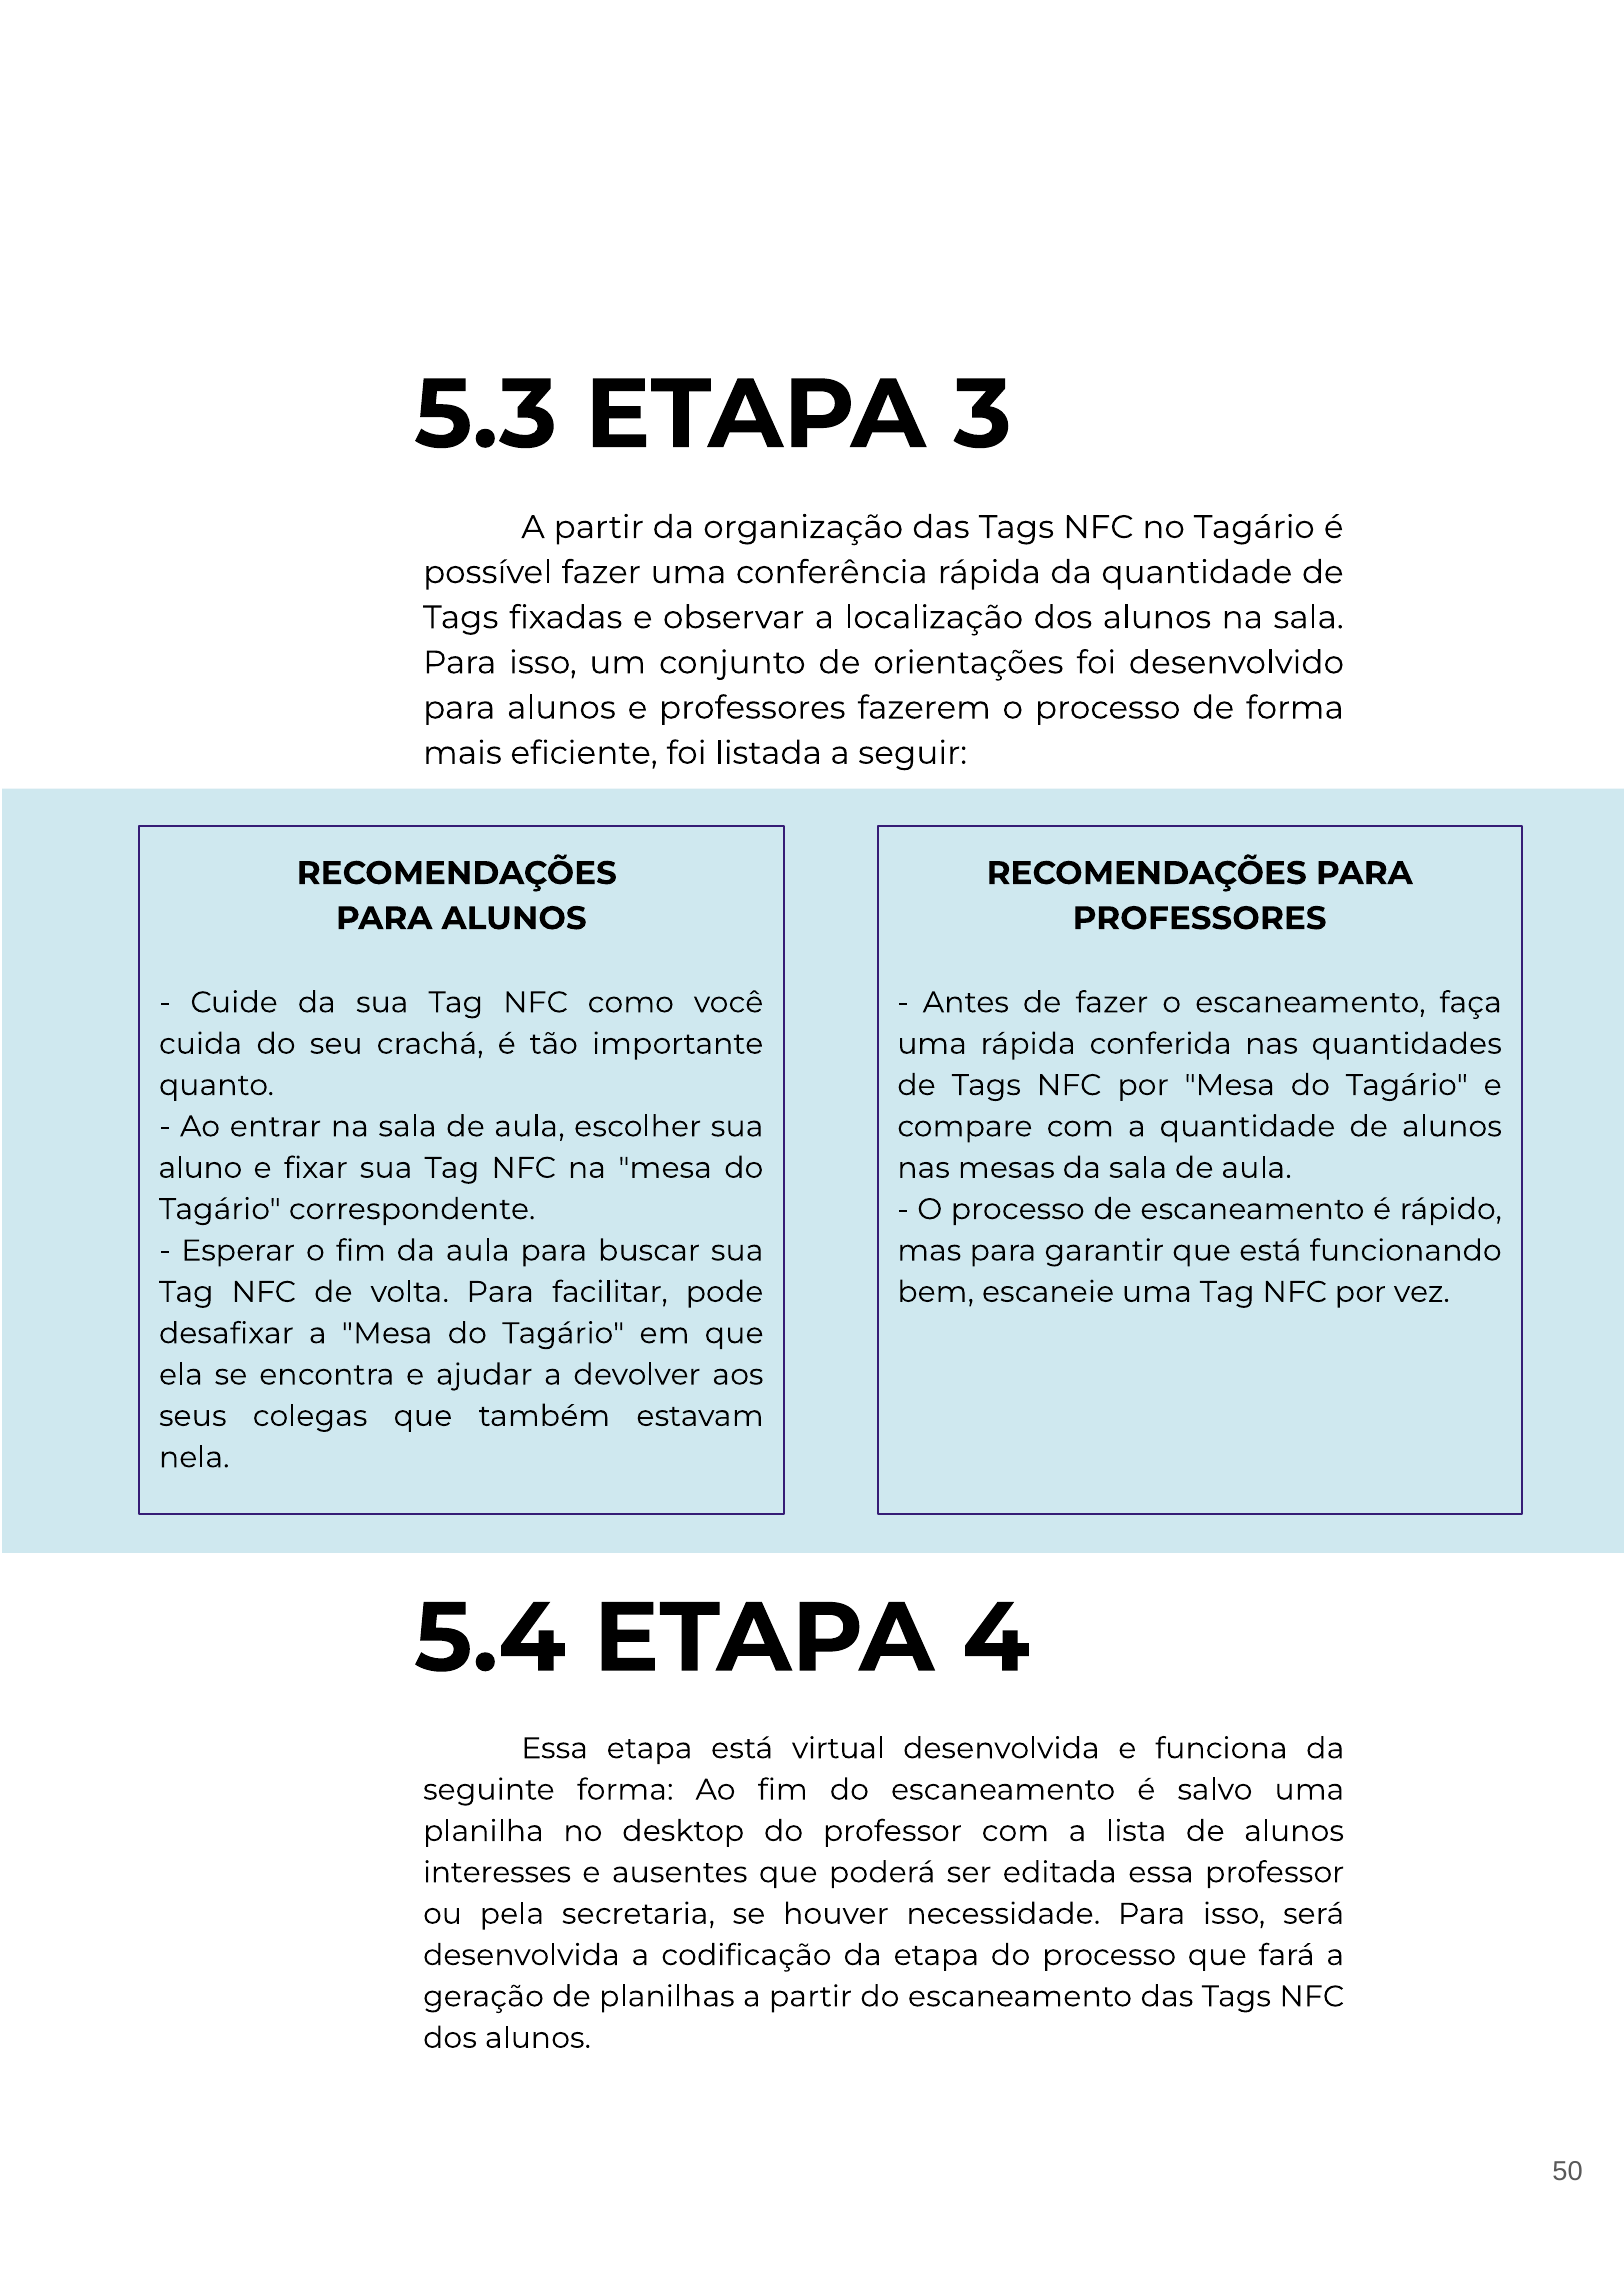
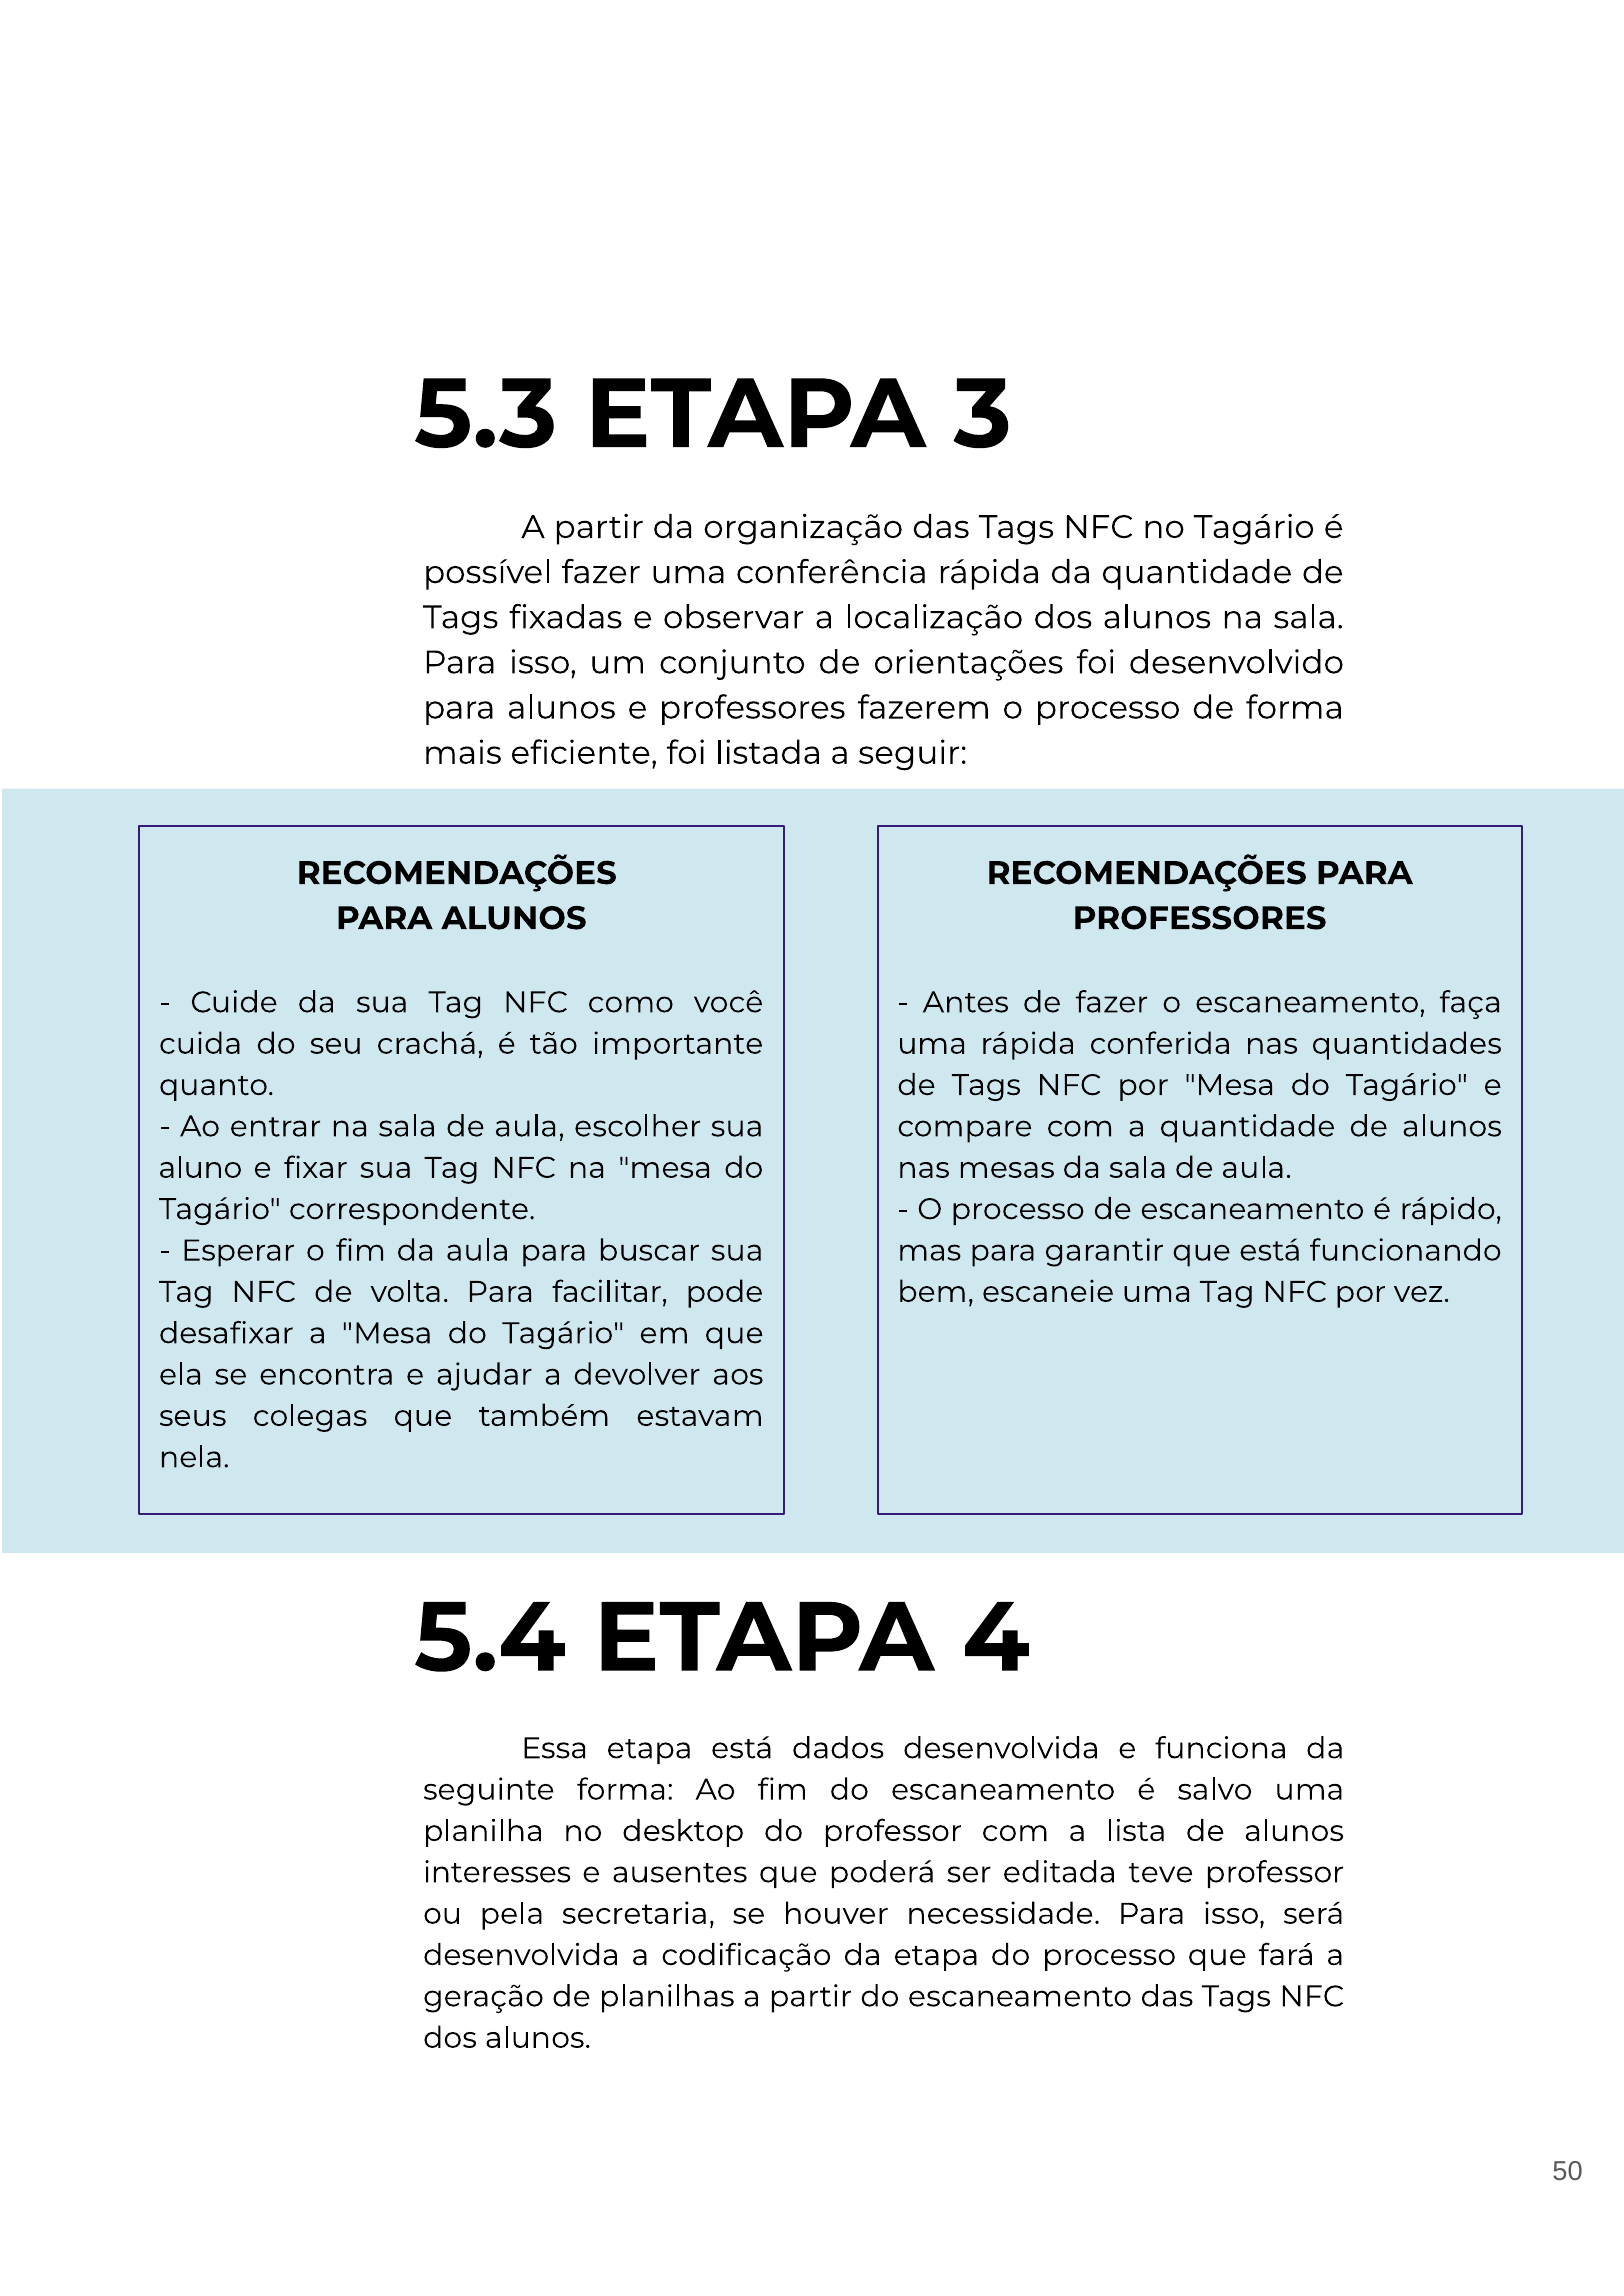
virtual: virtual -> dados
editada essa: essa -> teve
